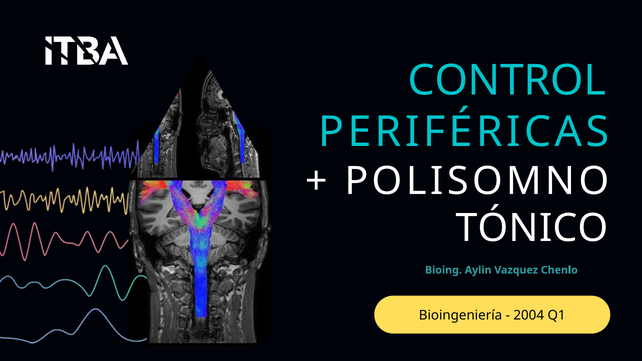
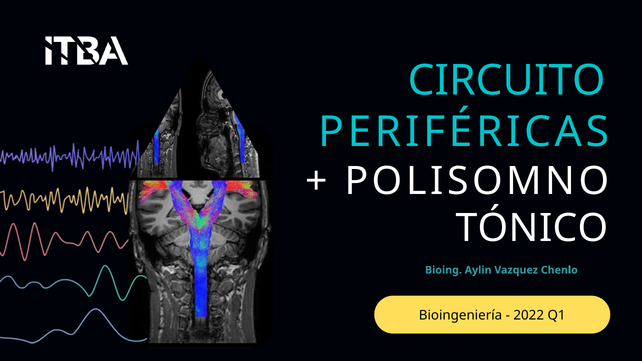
CONTROL: CONTROL -> CIRCUITO
2004: 2004 -> 2022
